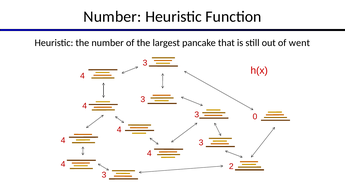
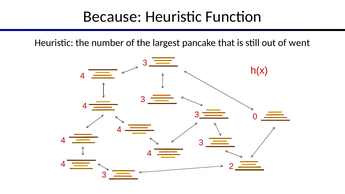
Number at (112, 17): Number -> Because
